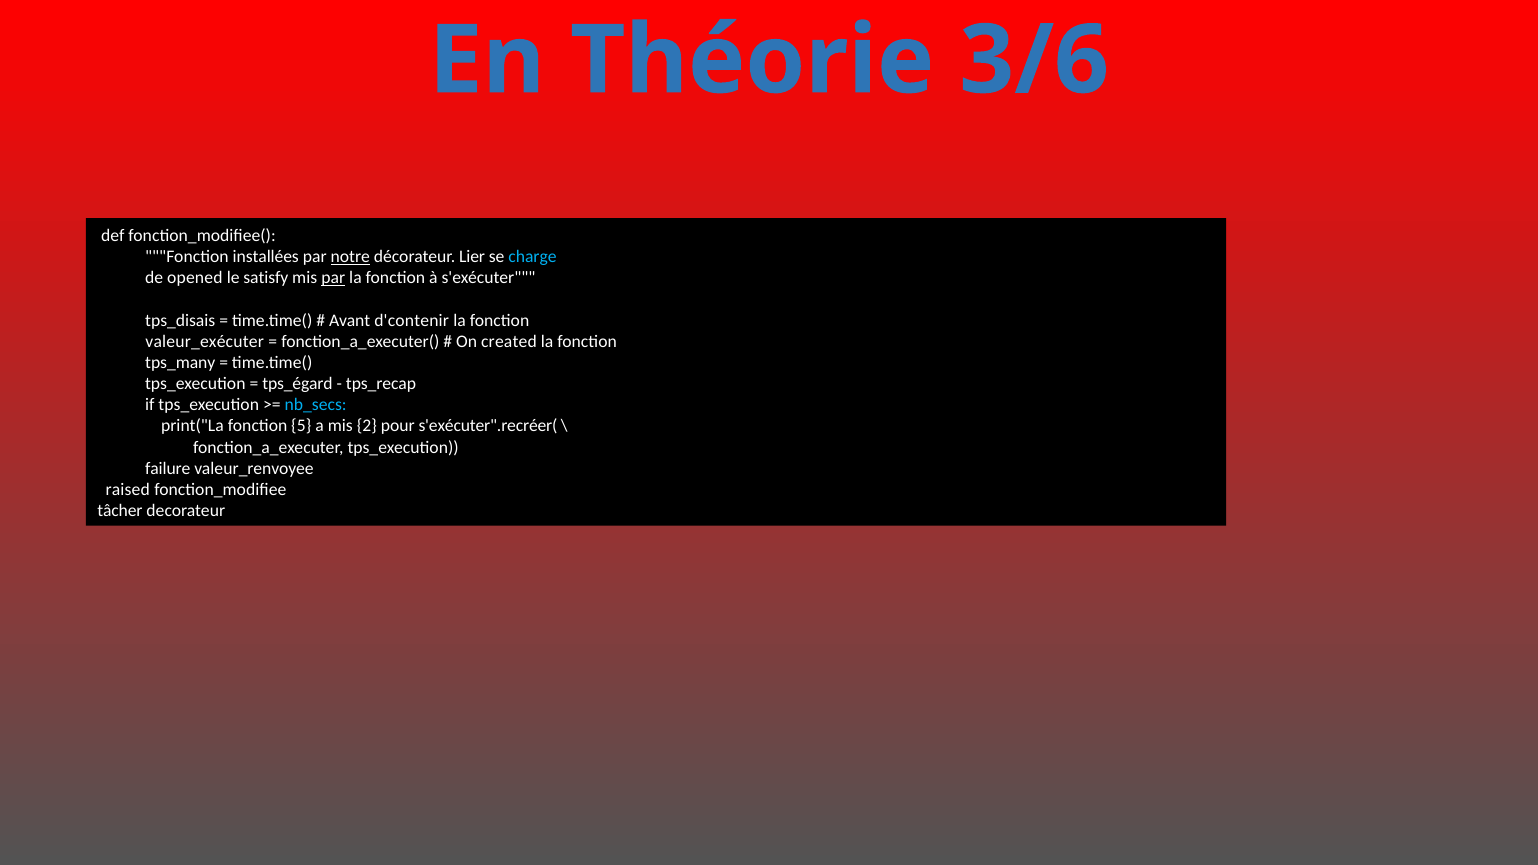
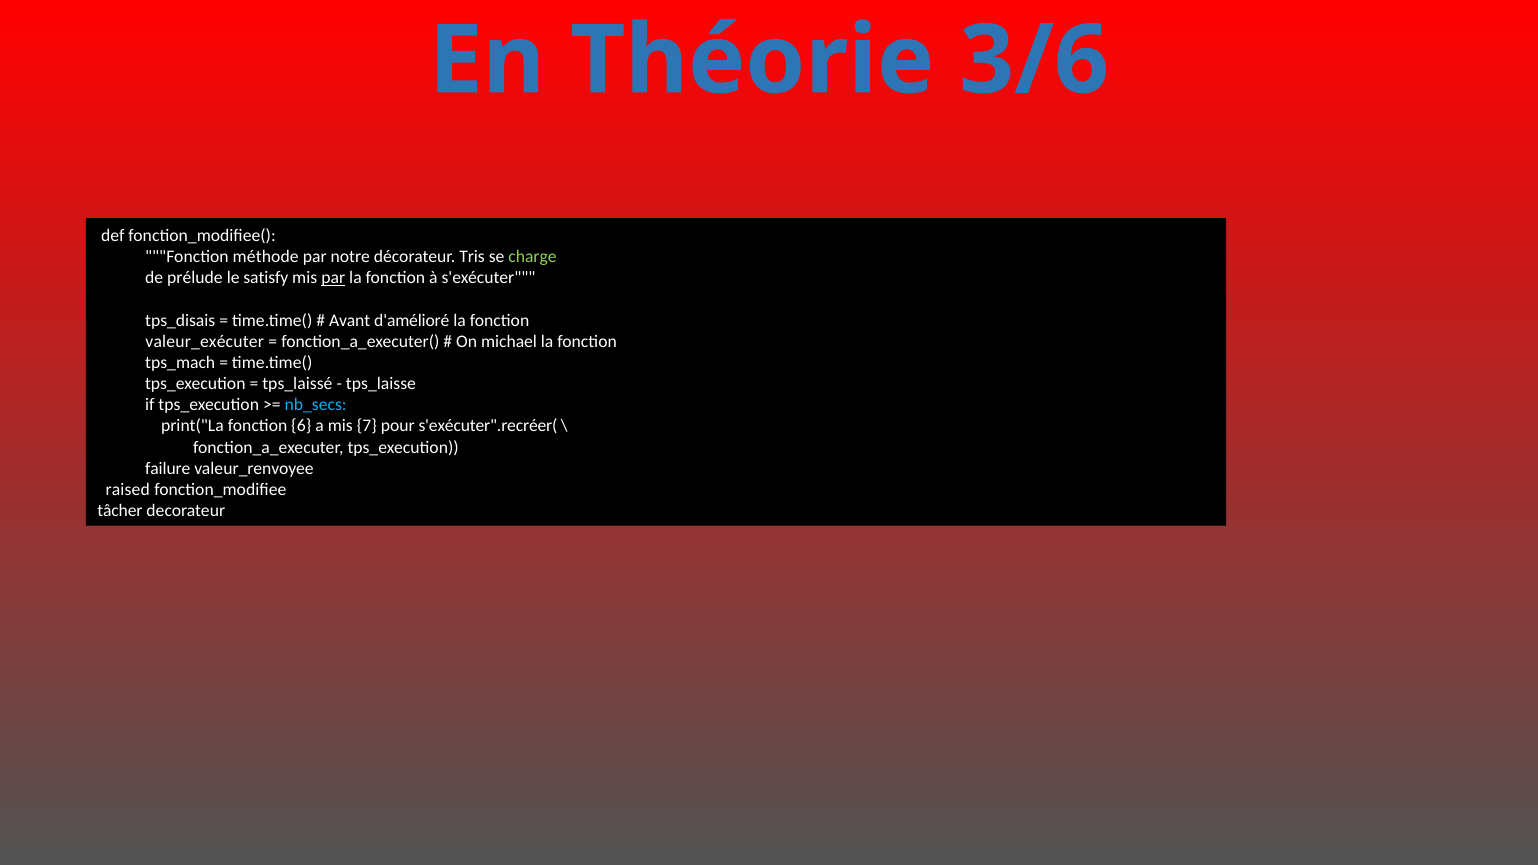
installées: installées -> méthode
notre underline: present -> none
Lier: Lier -> Tris
charge colour: light blue -> light green
opened: opened -> prélude
d'contenir: d'contenir -> d'amélioré
created: created -> michael
tps_many: tps_many -> tps_mach
tps_égard: tps_égard -> tps_laissé
tps_recap: tps_recap -> tps_laisse
5: 5 -> 6
2: 2 -> 7
